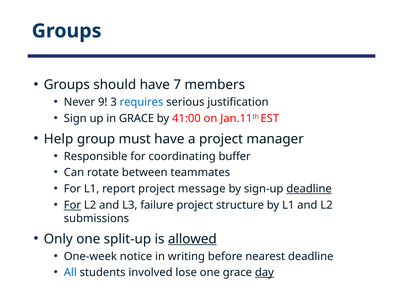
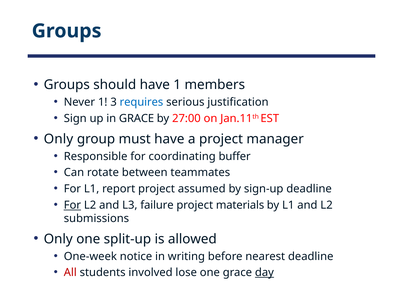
have 7: 7 -> 1
Never 9: 9 -> 1
41:00: 41:00 -> 27:00
Help at (58, 139): Help -> Only
message: message -> assumed
deadline at (309, 189) underline: present -> none
structure: structure -> materials
allowed underline: present -> none
All colour: blue -> red
